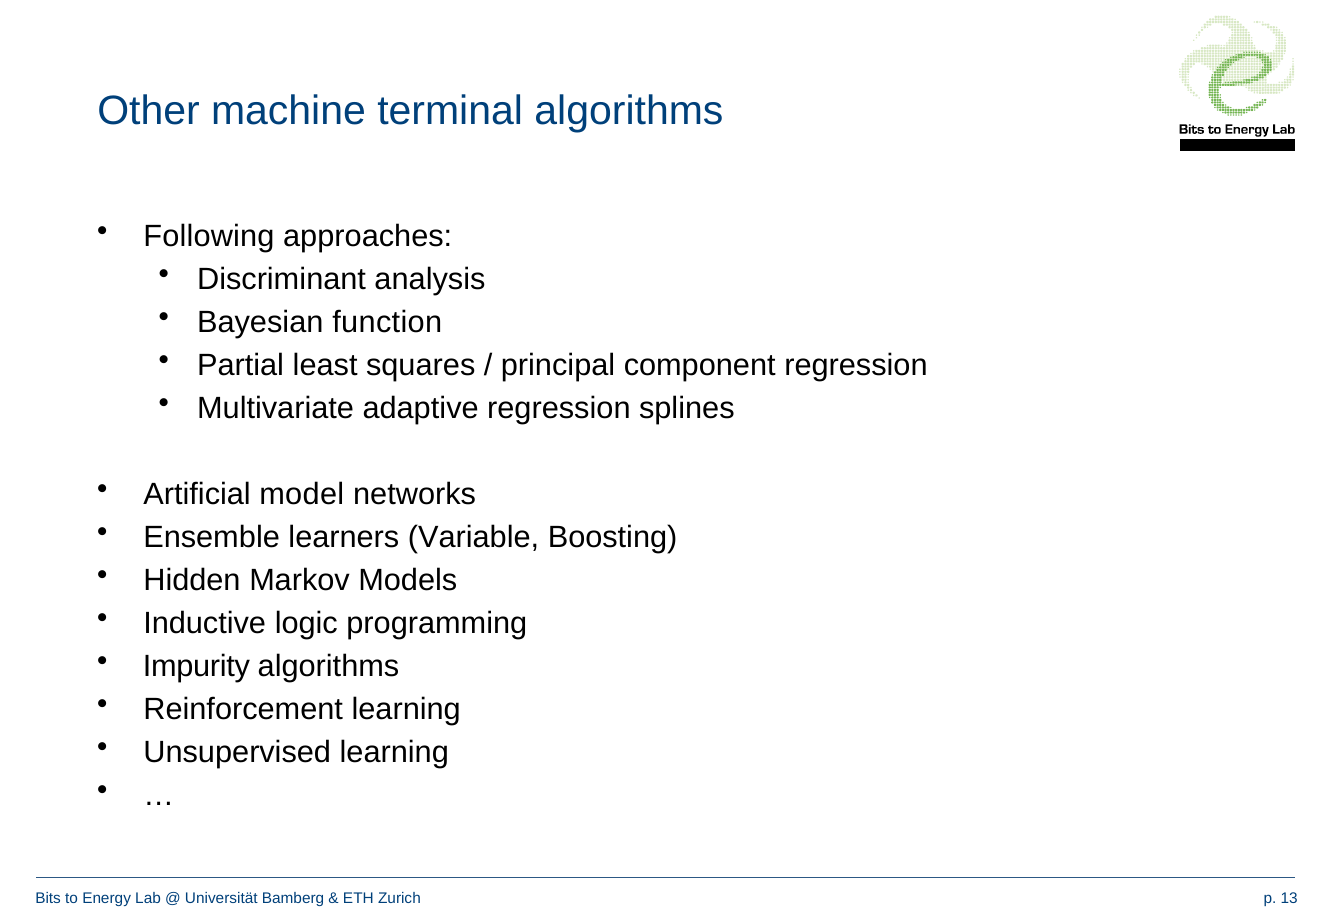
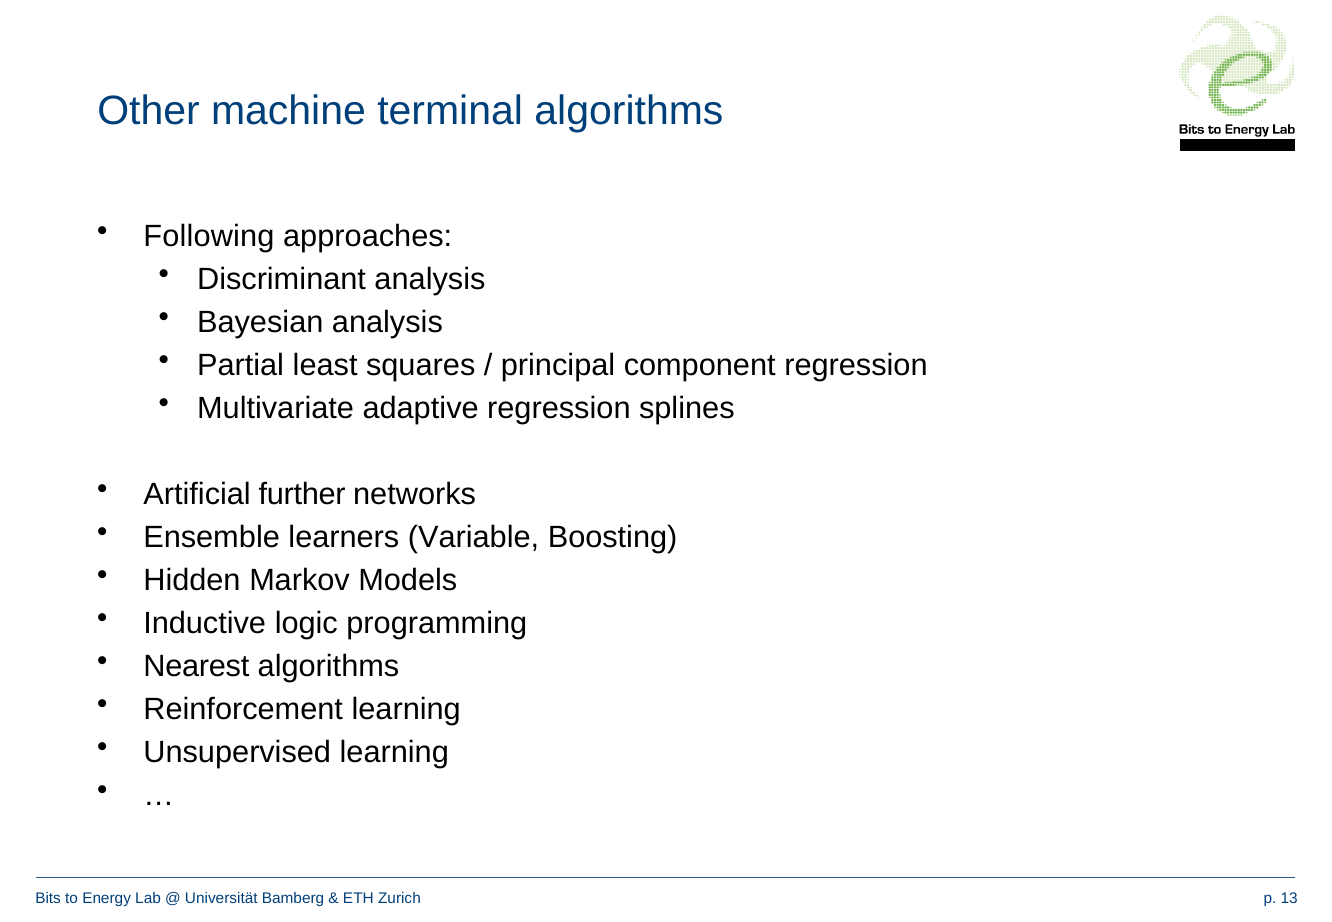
Bayesian function: function -> analysis
model: model -> further
Impurity: Impurity -> Nearest
